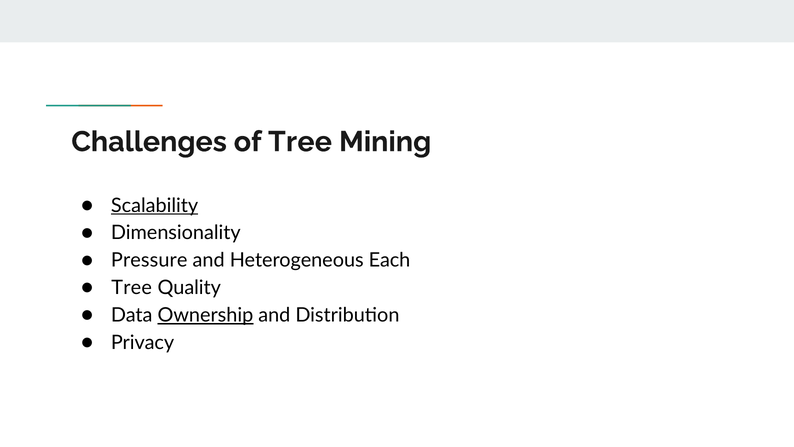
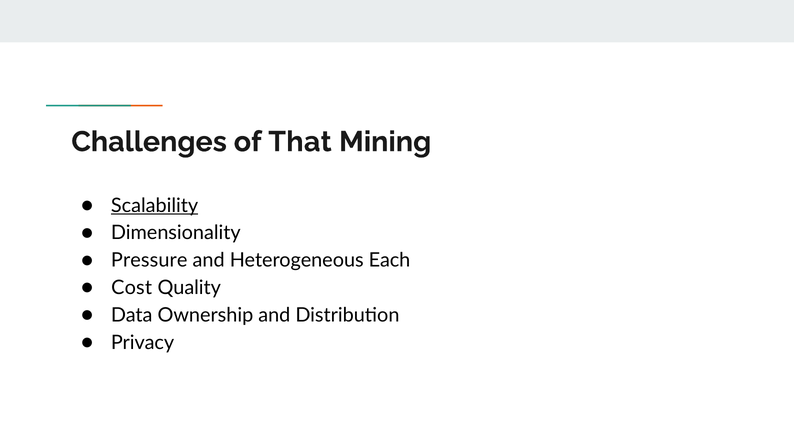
of Tree: Tree -> That
Tree at (132, 287): Tree -> Cost
Ownership underline: present -> none
